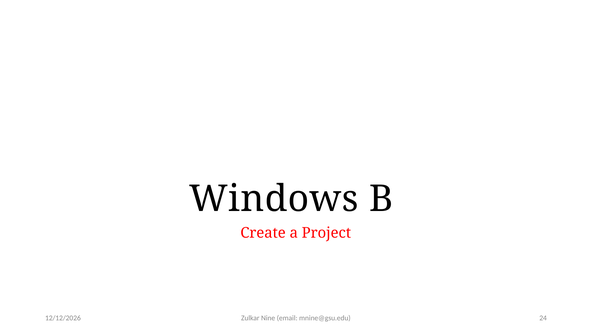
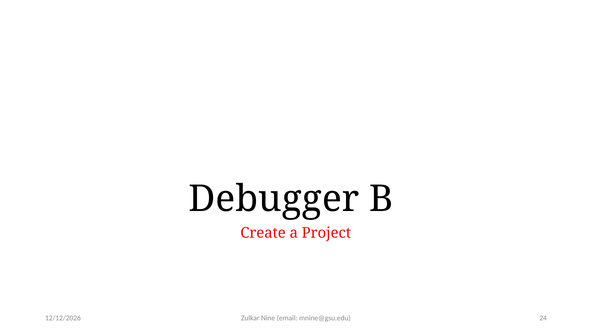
Windows: Windows -> Debugger
